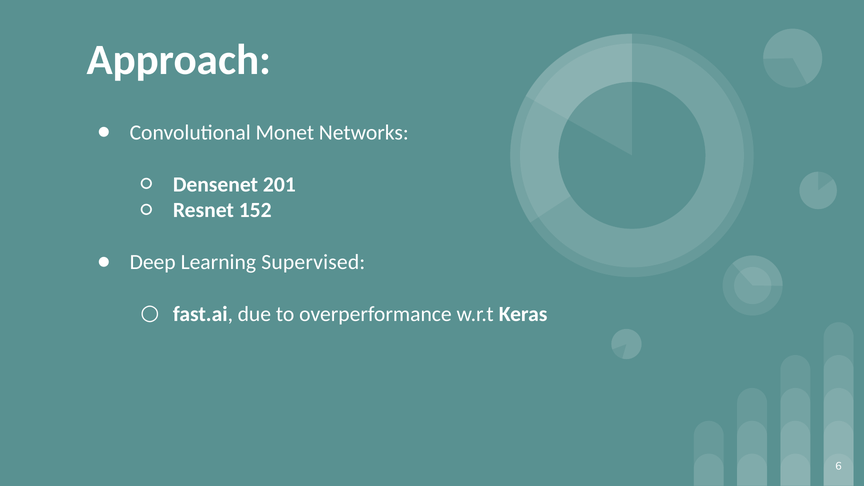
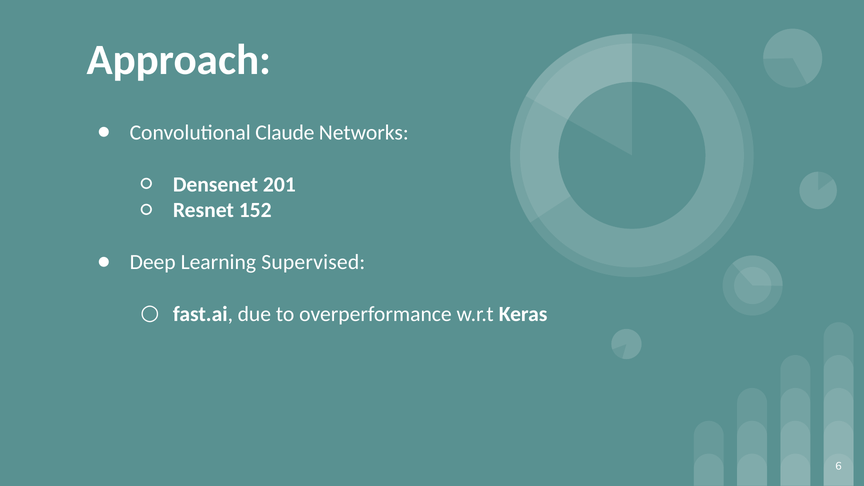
Monet: Monet -> Claude
